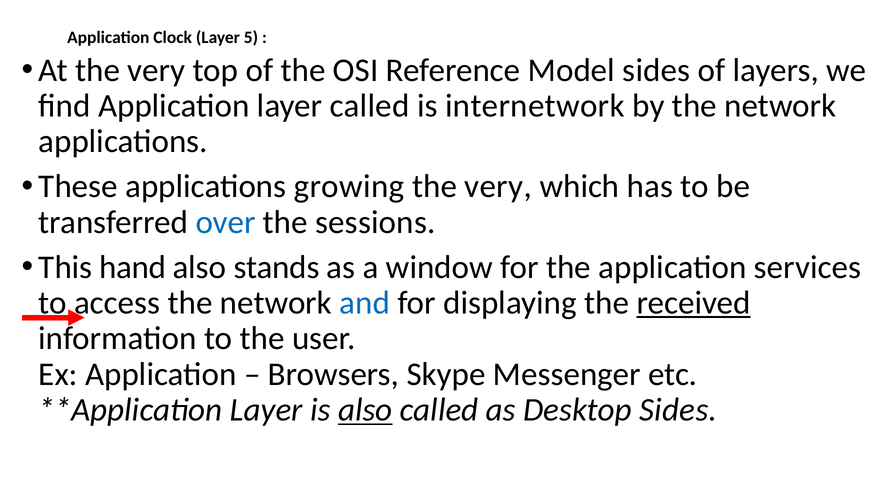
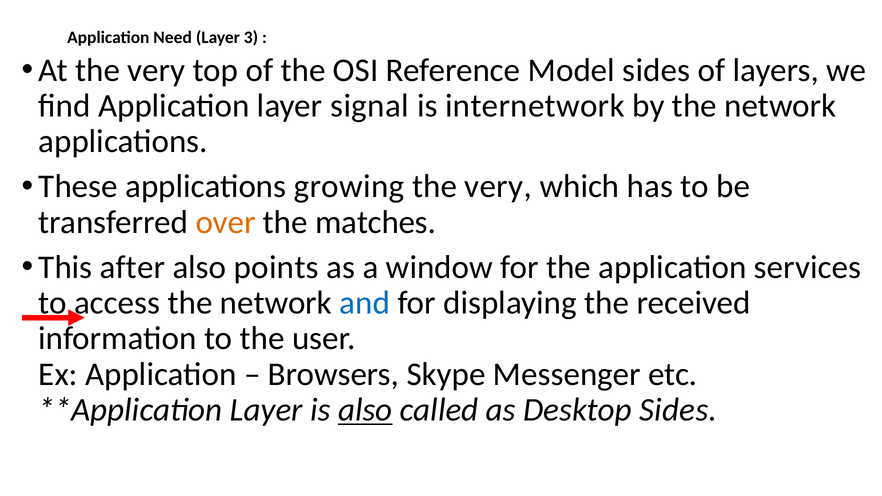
Clock: Clock -> Need
5: 5 -> 3
layer called: called -> signal
over colour: blue -> orange
sessions: sessions -> matches
hand: hand -> after
stands: stands -> points
received underline: present -> none
